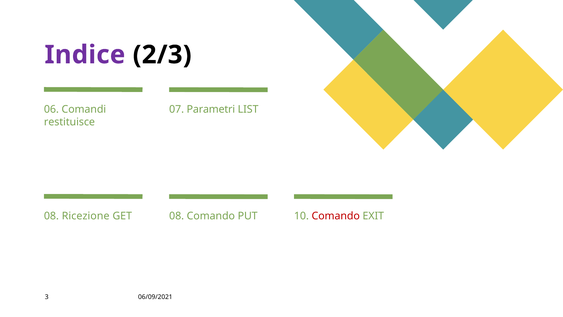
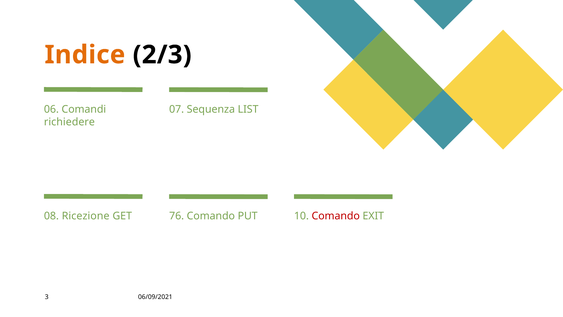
Indice colour: purple -> orange
Parametri: Parametri -> Sequenza
restituisce: restituisce -> richiedere
GET 08: 08 -> 76
